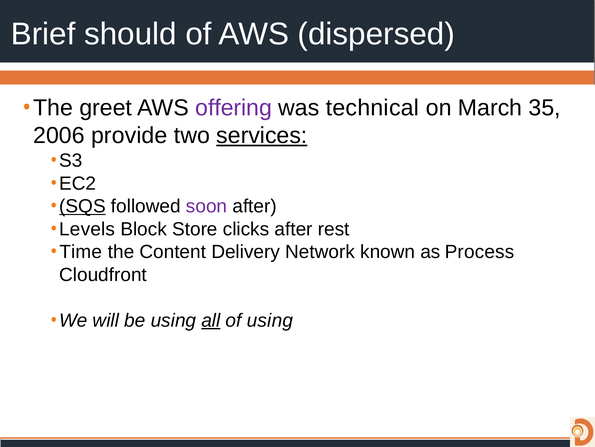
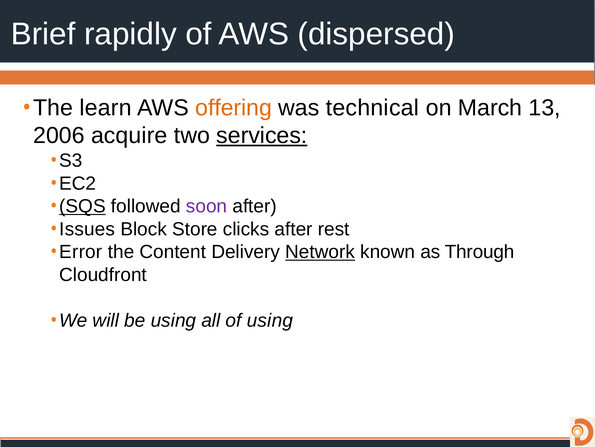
should: should -> rapidly
greet: greet -> learn
offering colour: purple -> orange
35: 35 -> 13
provide: provide -> acquire
Levels: Levels -> Issues
Time: Time -> Error
Network underline: none -> present
Process: Process -> Through
all underline: present -> none
